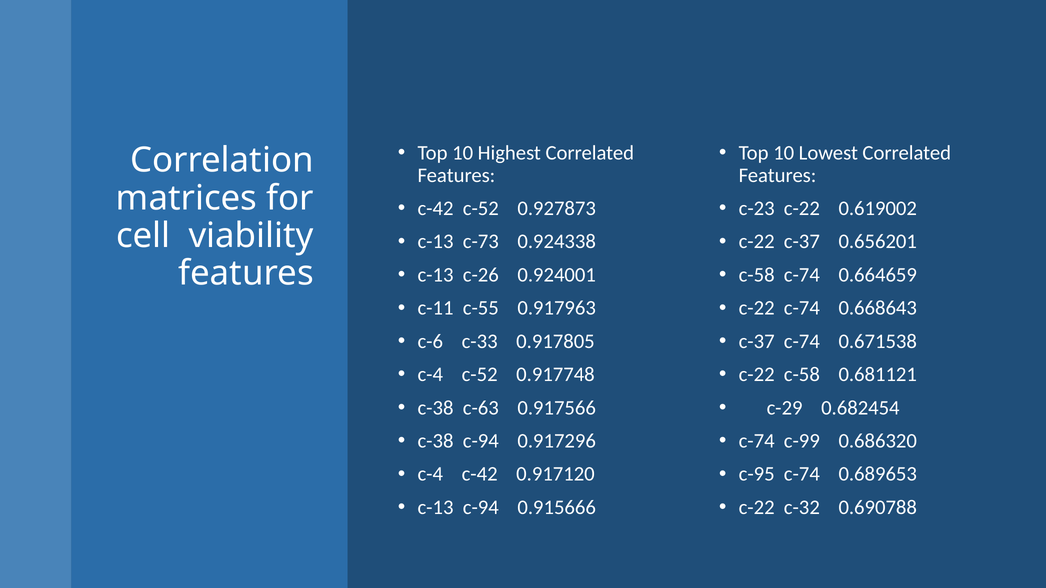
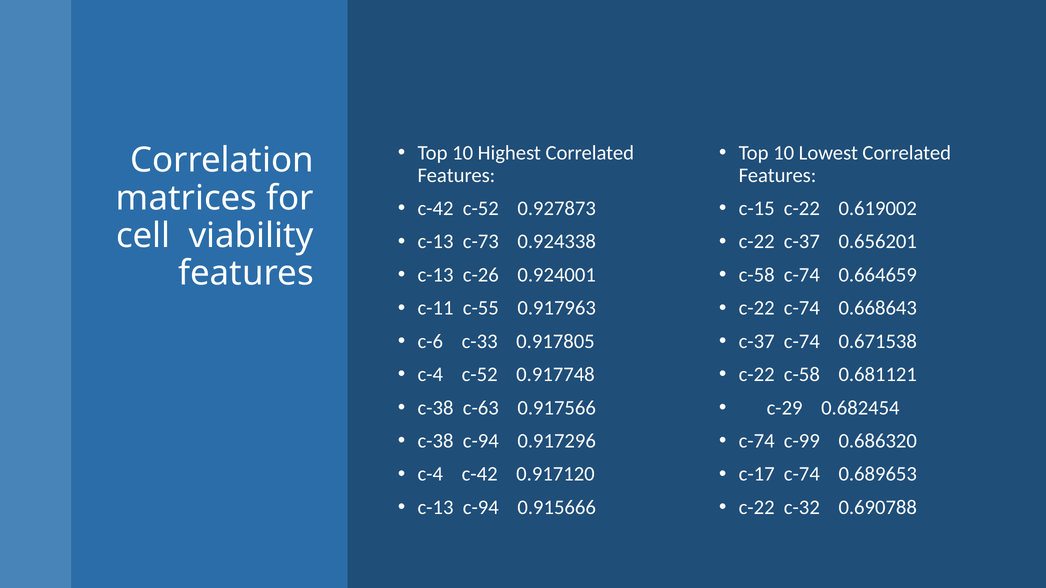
c-23: c-23 -> c-15
c-95: c-95 -> c-17
